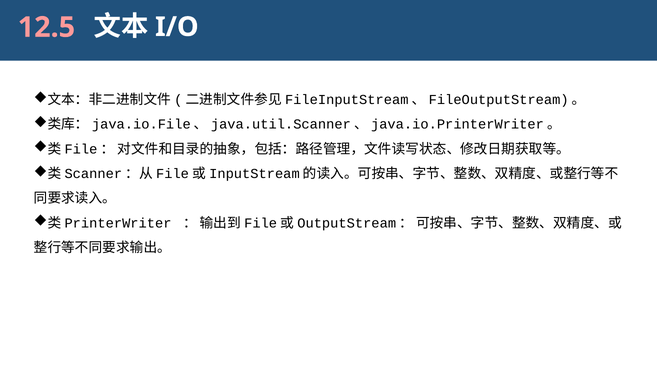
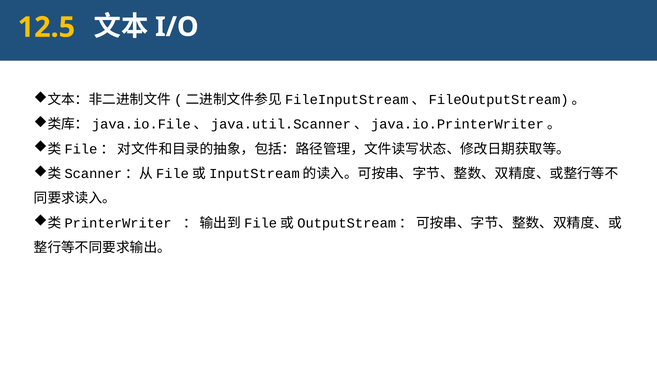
12.5 colour: pink -> yellow
